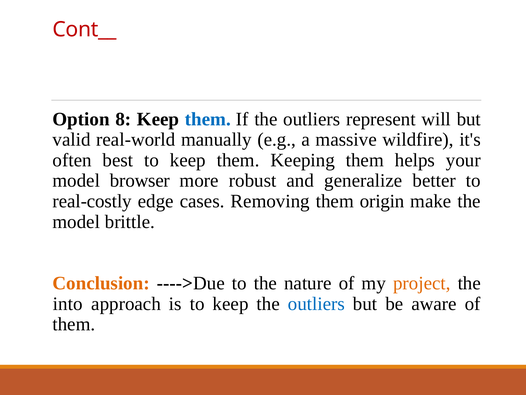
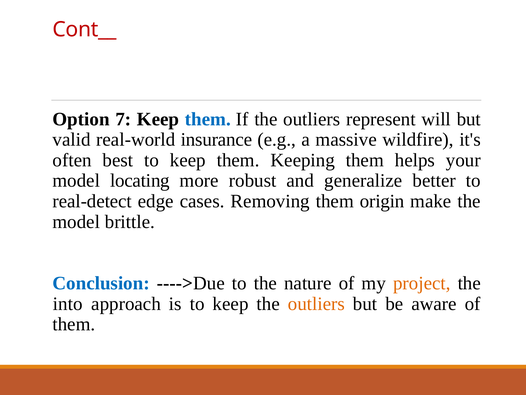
8: 8 -> 7
manually: manually -> insurance
browser: browser -> locating
real-costly: real-costly -> real-detect
Conclusion colour: orange -> blue
outliers at (316, 303) colour: blue -> orange
